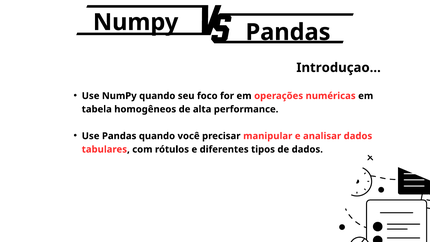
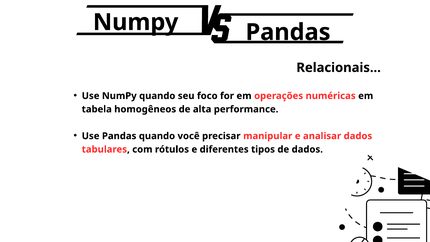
Introduçao: Introduçao -> Relacionais
